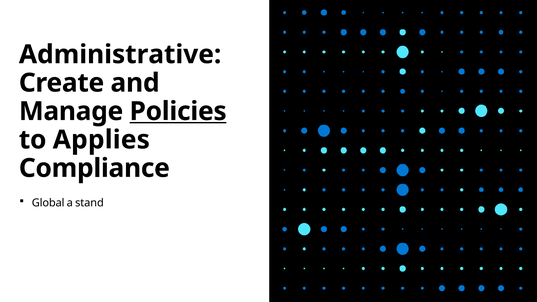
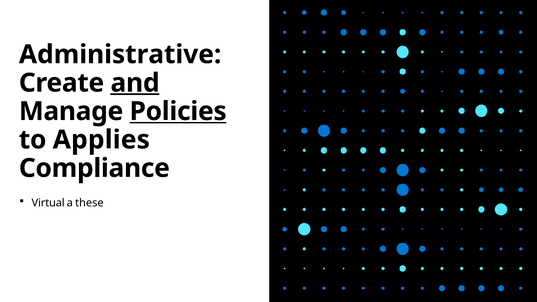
and underline: none -> present
Global: Global -> Virtual
stand: stand -> these
